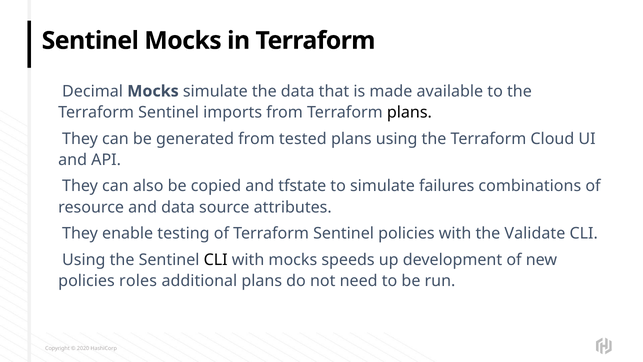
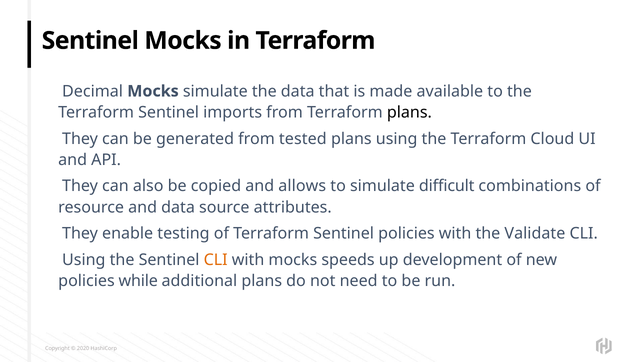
tfstate: tfstate -> allows
failures: failures -> difficult
CLI at (216, 260) colour: black -> orange
roles: roles -> while
